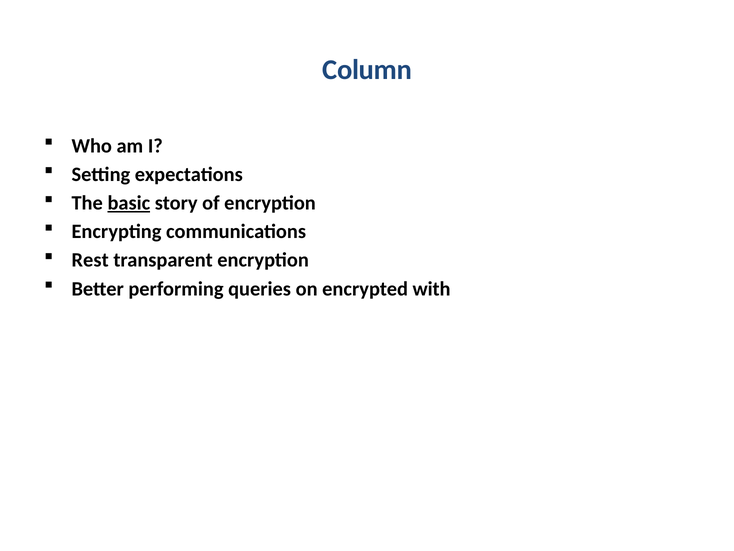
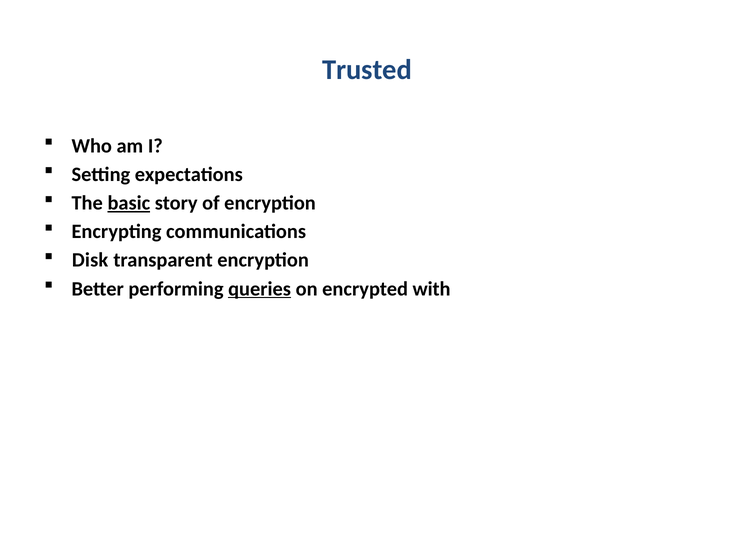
Column: Column -> Trusted
Rest: Rest -> Disk
queries underline: none -> present
